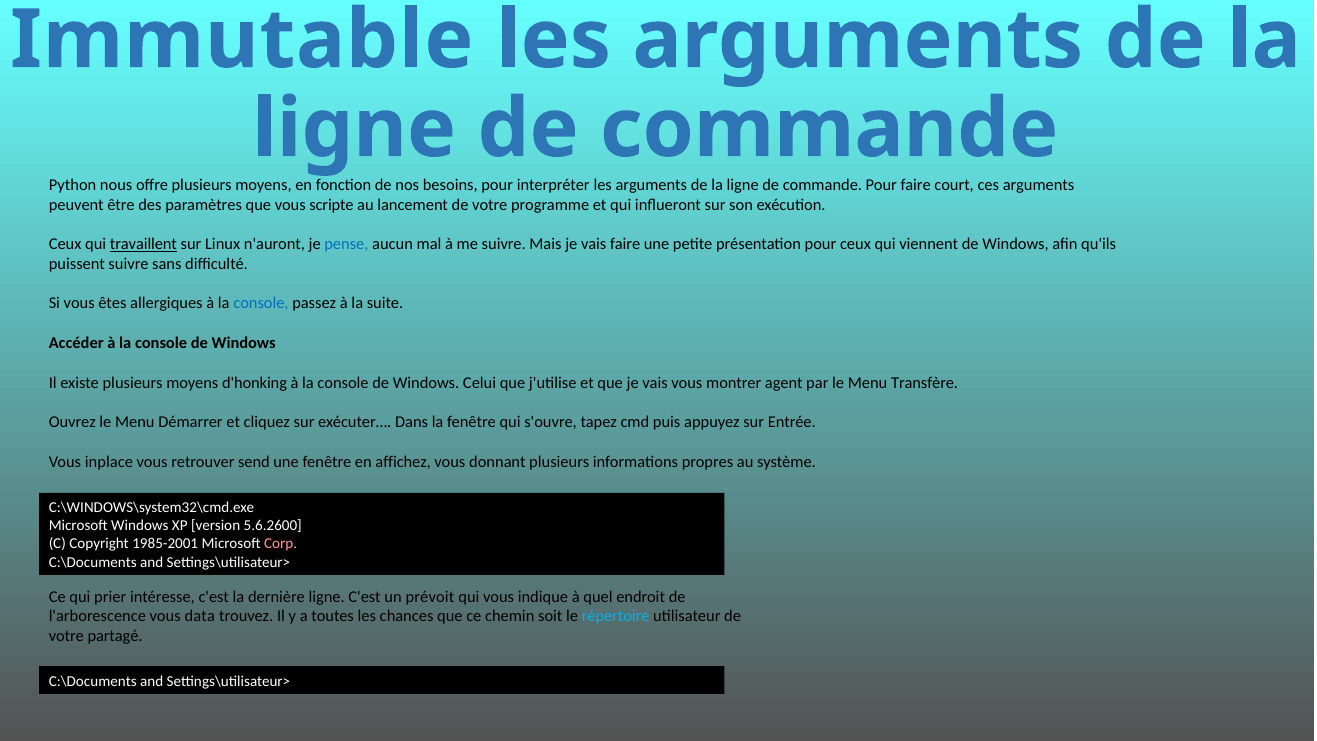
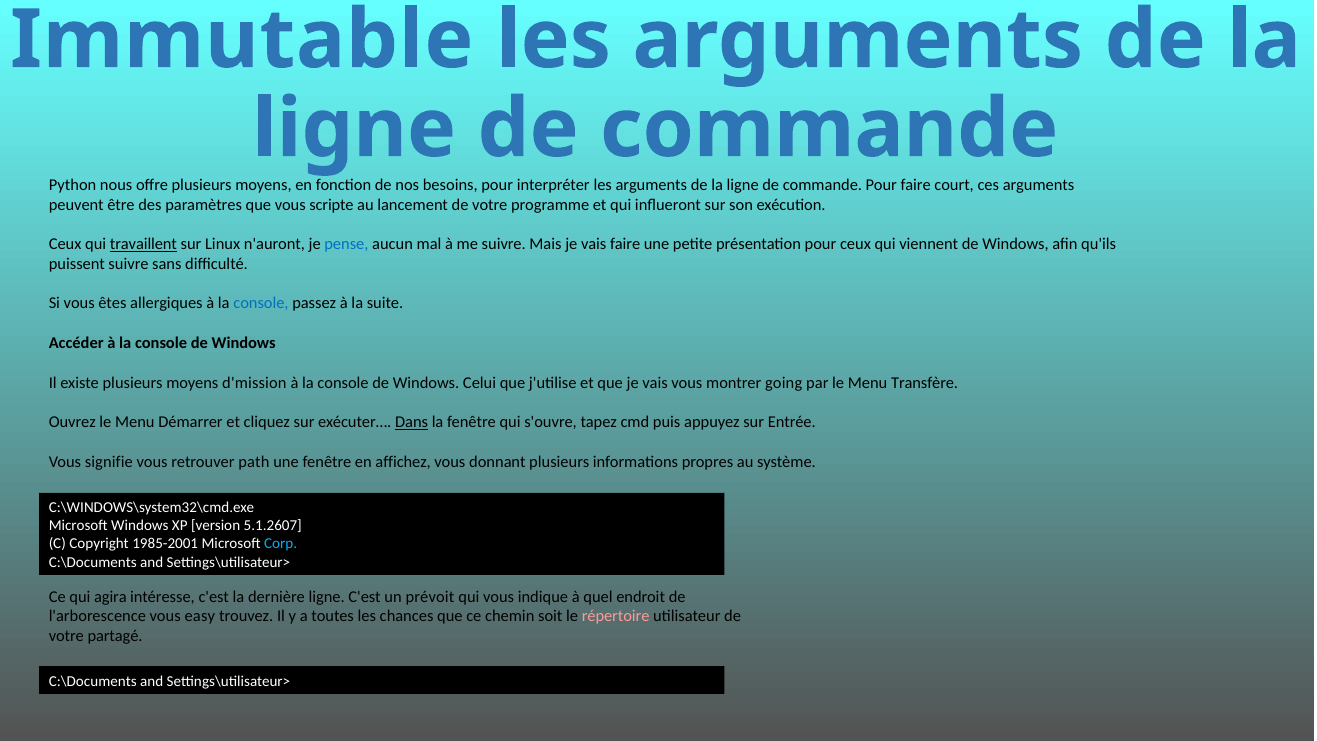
d'honking: d'honking -> d'mission
agent: agent -> going
Dans underline: none -> present
inplace: inplace -> signifie
send: send -> path
5.6.2600: 5.6.2600 -> 5.1.2607
Corp colour: pink -> light blue
prier: prier -> agira
data: data -> easy
répertoire colour: light blue -> pink
